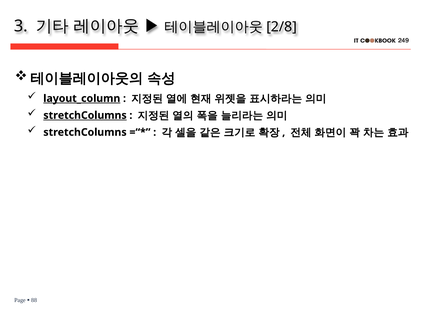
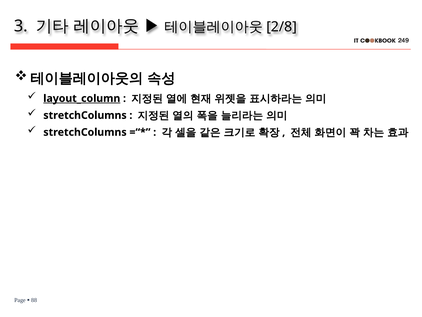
stretchColumns at (85, 115) underline: present -> none
